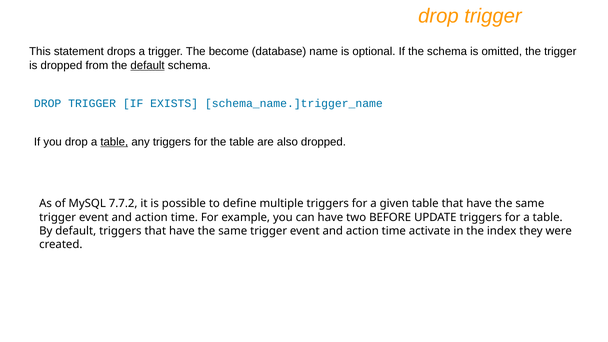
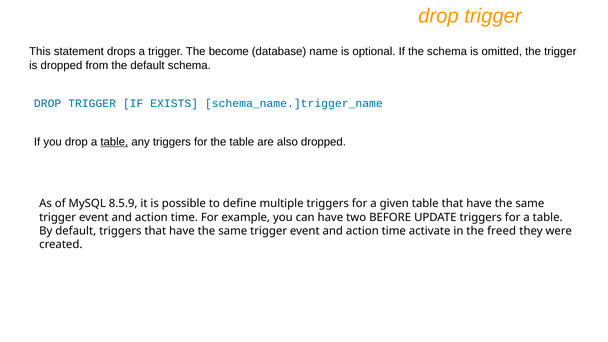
default at (148, 65) underline: present -> none
7.7.2: 7.7.2 -> 8.5.9
index: index -> freed
